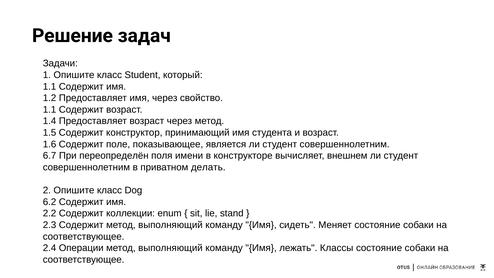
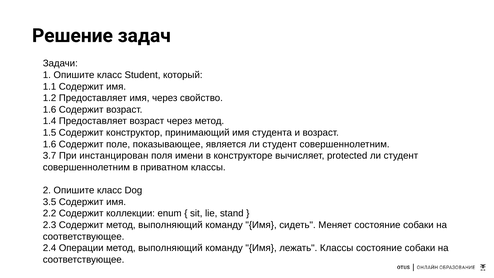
1.1 at (50, 110): 1.1 -> 1.6
6.7: 6.7 -> 3.7
переопределён: переопределён -> инстанцирован
внешнем: внешнем -> protected
приватном делать: делать -> классы
6.2: 6.2 -> 3.5
